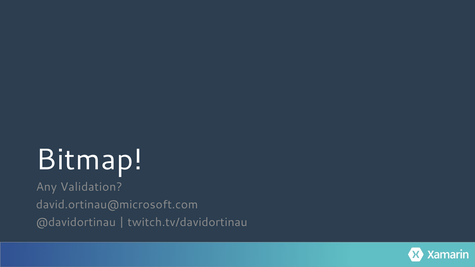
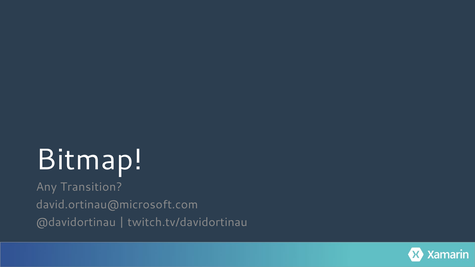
Validation: Validation -> Transition
